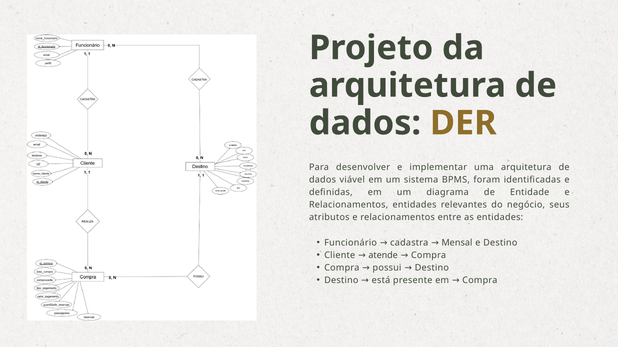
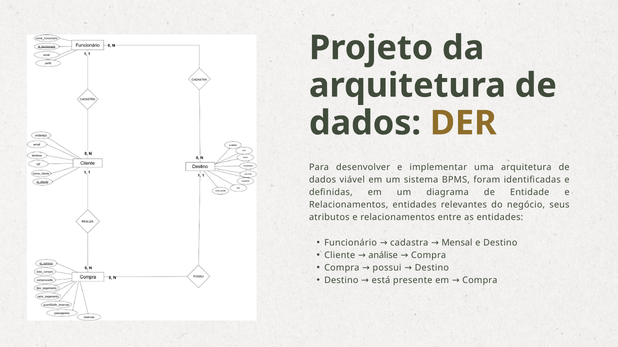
atende: atende -> análise
